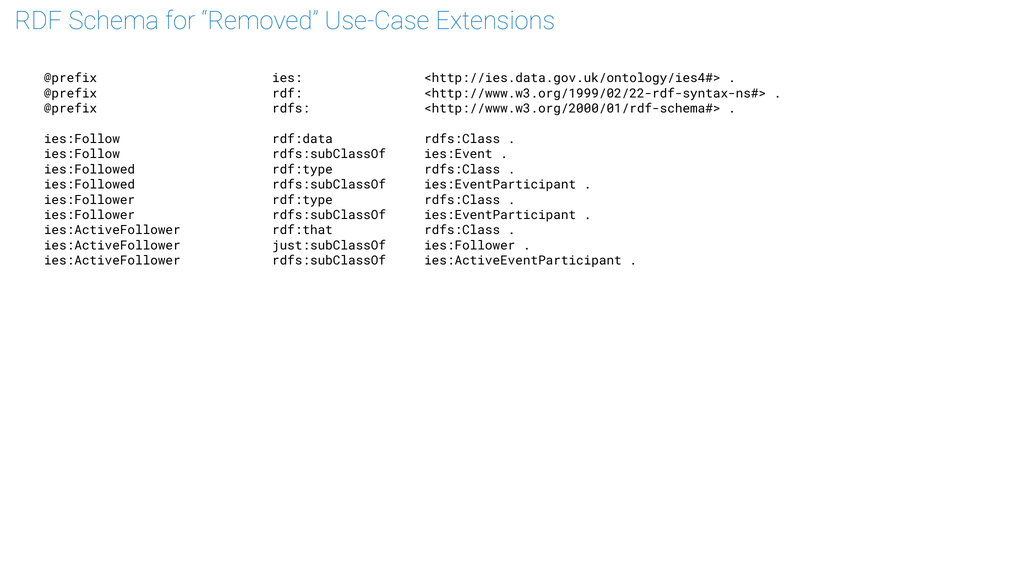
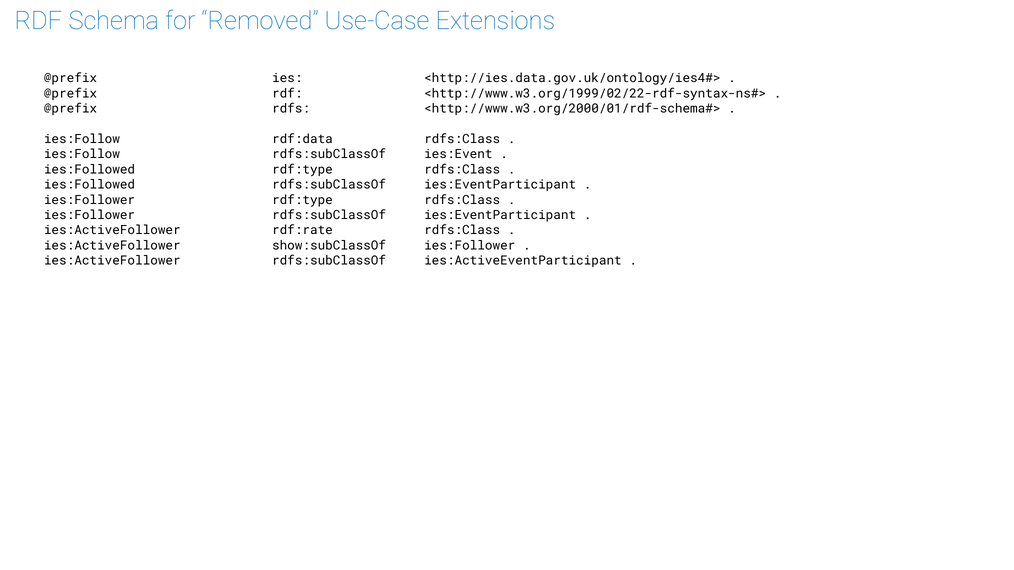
rdf:that: rdf:that -> rdf:rate
just:subClassOf: just:subClassOf -> show:subClassOf
